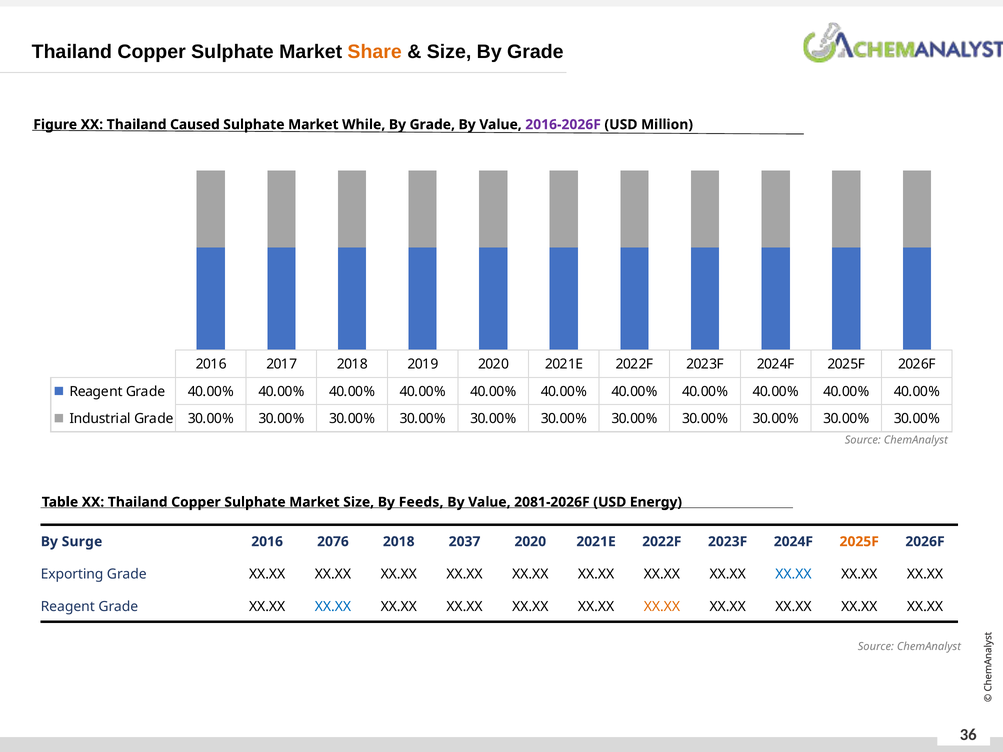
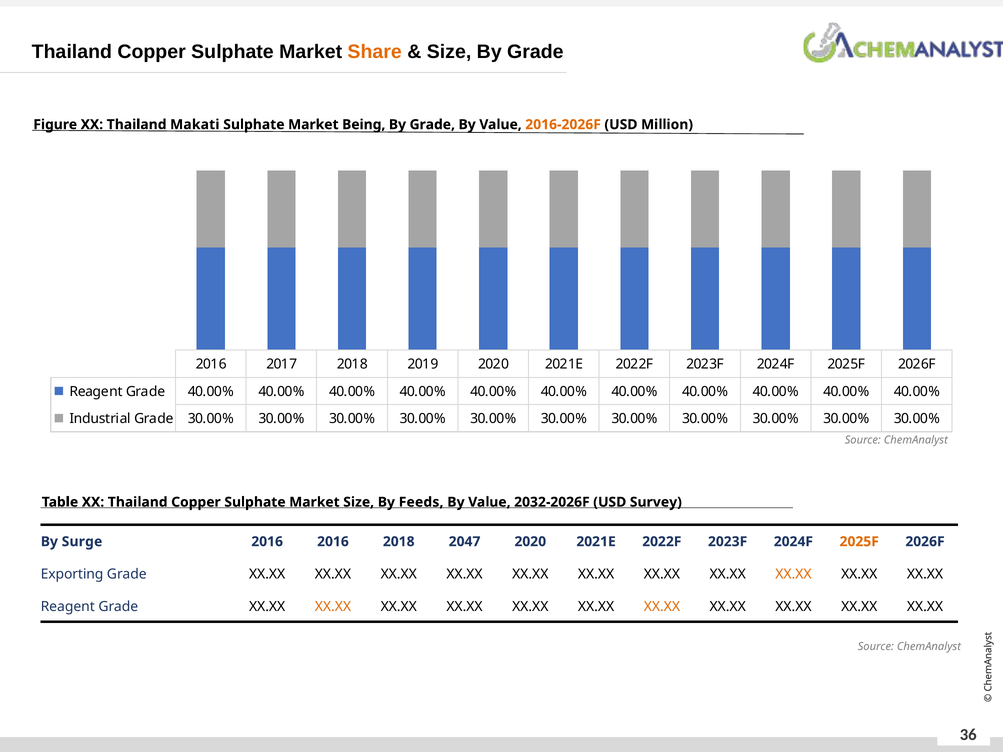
Caused: Caused -> Makati
While: While -> Being
2016-2026F colour: purple -> orange
2081-2026F: 2081-2026F -> 2032-2026F
Energy: Energy -> Survey
2016 2076: 2076 -> 2016
2037: 2037 -> 2047
XX.XX at (793, 574) colour: blue -> orange
XX.XX at (333, 607) colour: blue -> orange
